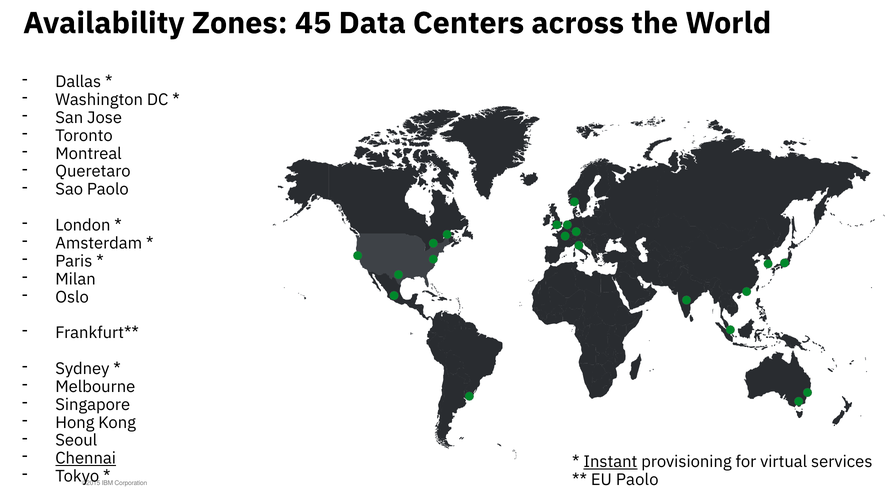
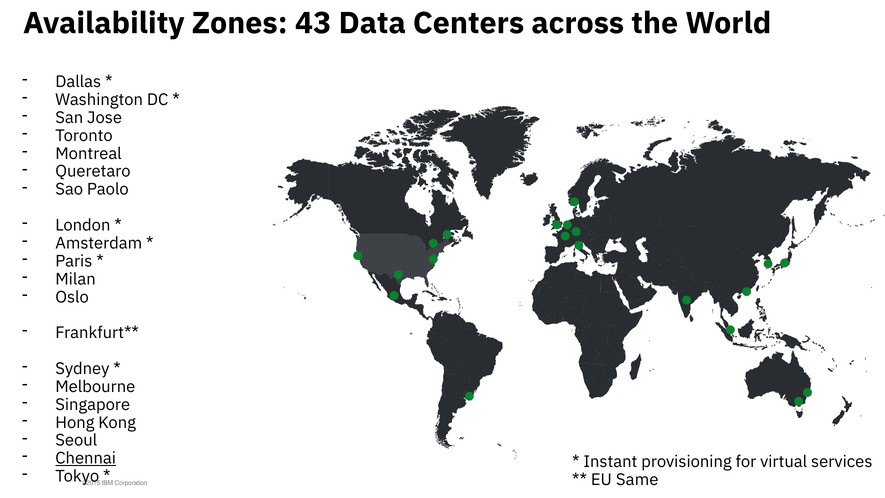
45: 45 -> 43
Instant underline: present -> none
EU Paolo: Paolo -> Same
